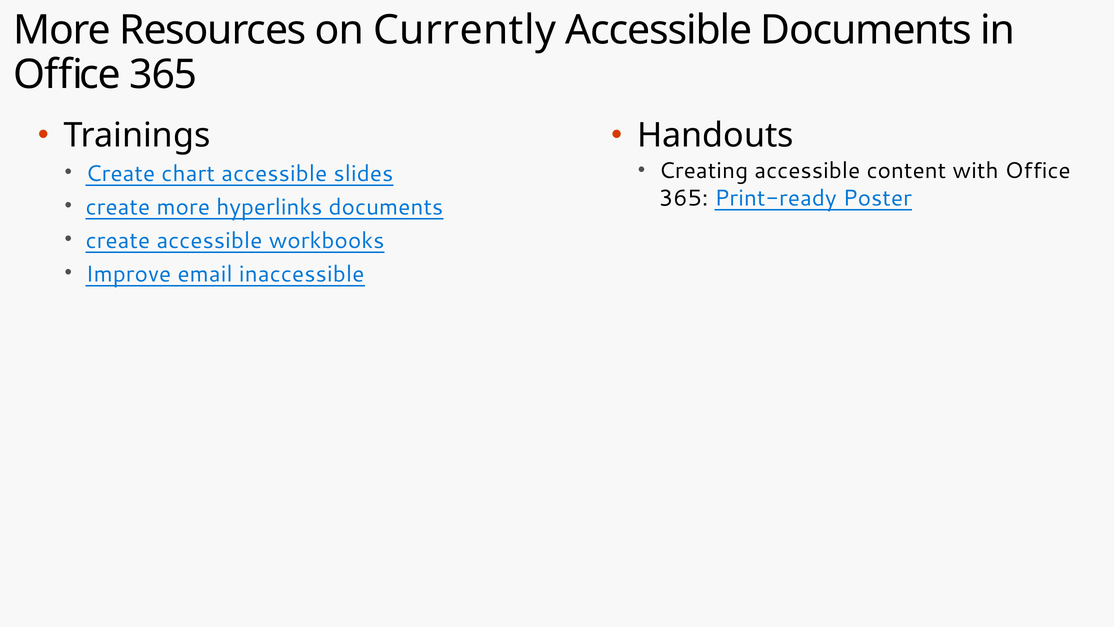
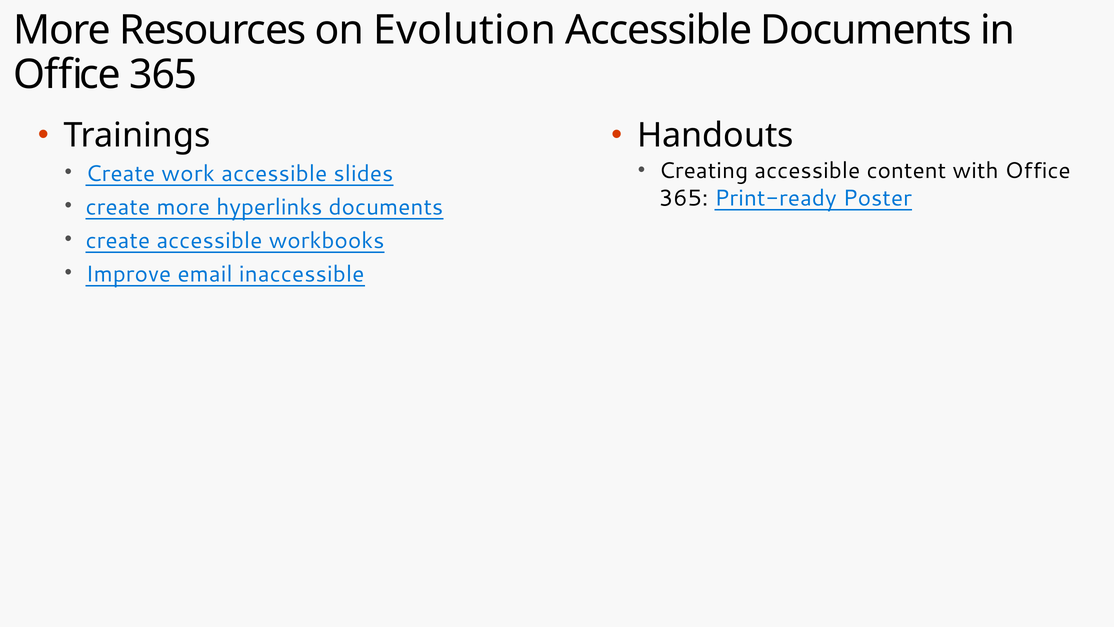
Currently: Currently -> Evolution
chart: chart -> work
